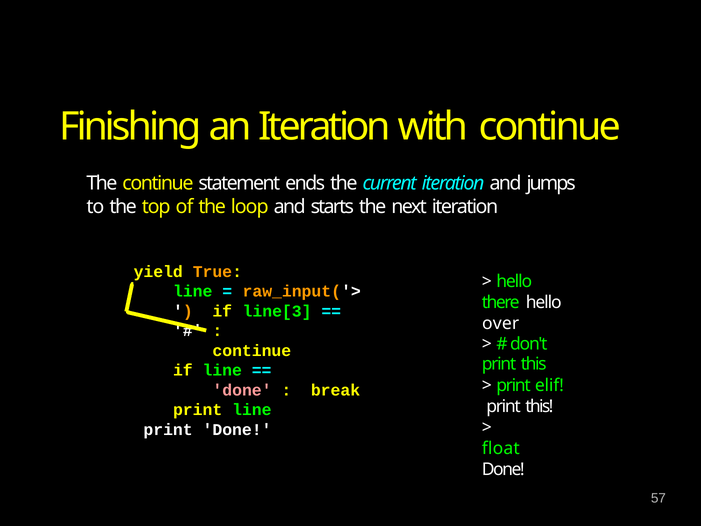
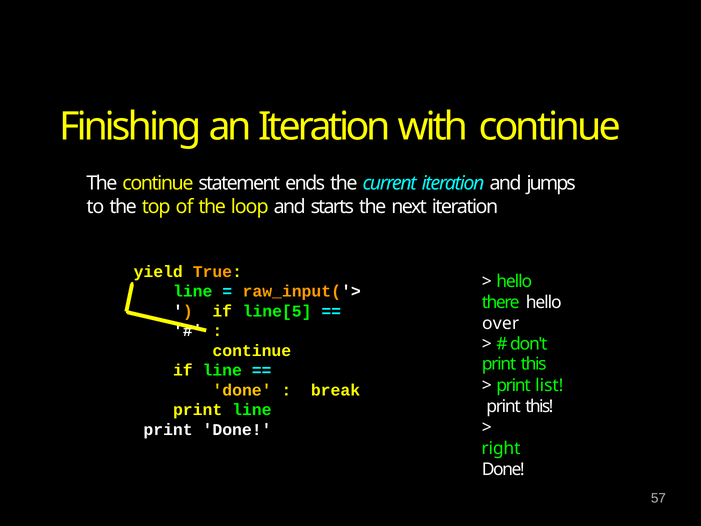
line[3: line[3 -> line[5
elif: elif -> list
done at (242, 390) colour: pink -> yellow
float: float -> right
